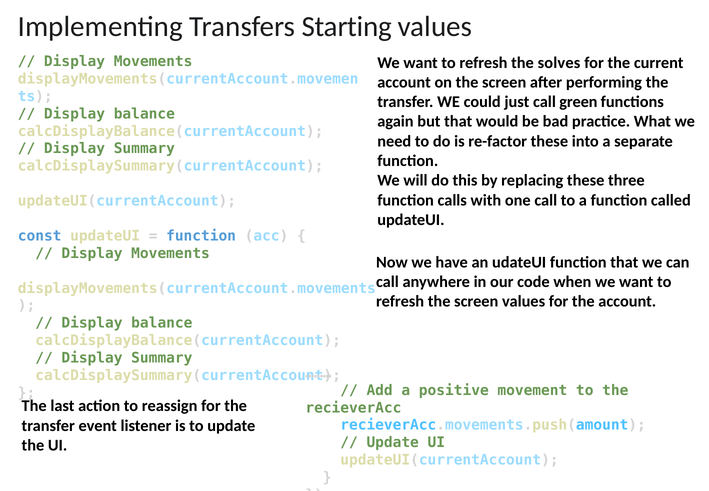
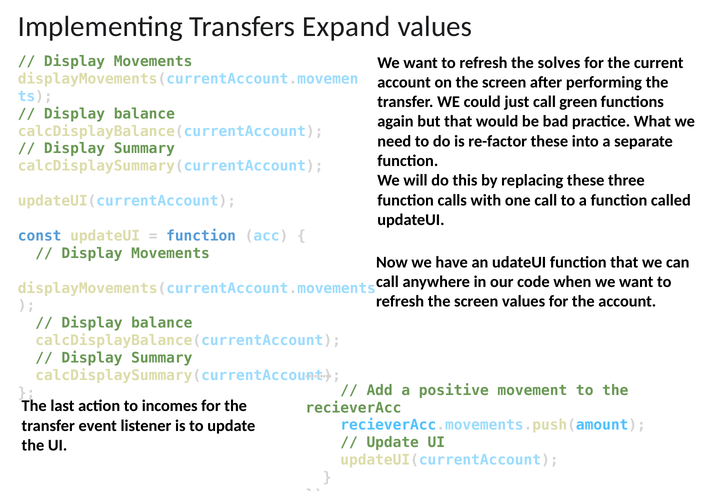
Starting: Starting -> Expand
reassign: reassign -> incomes
